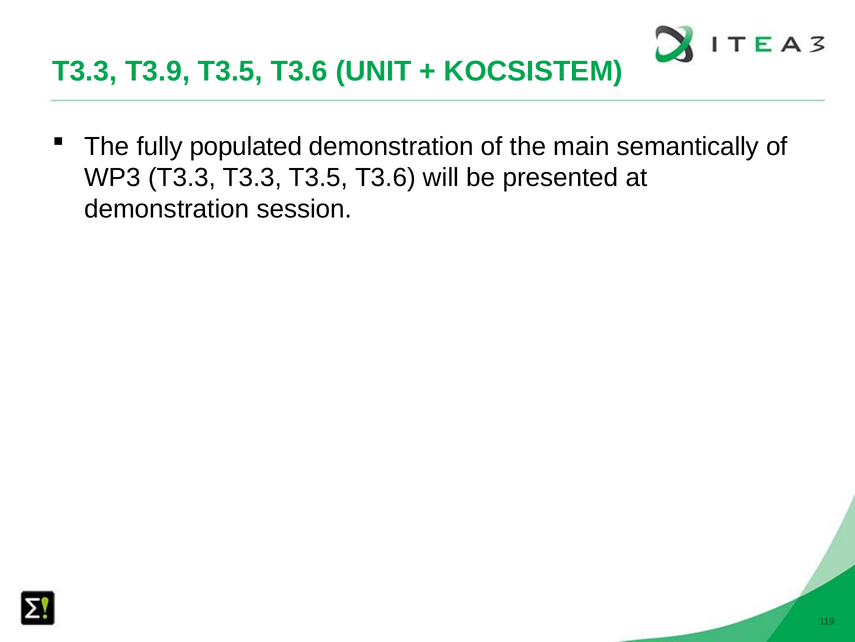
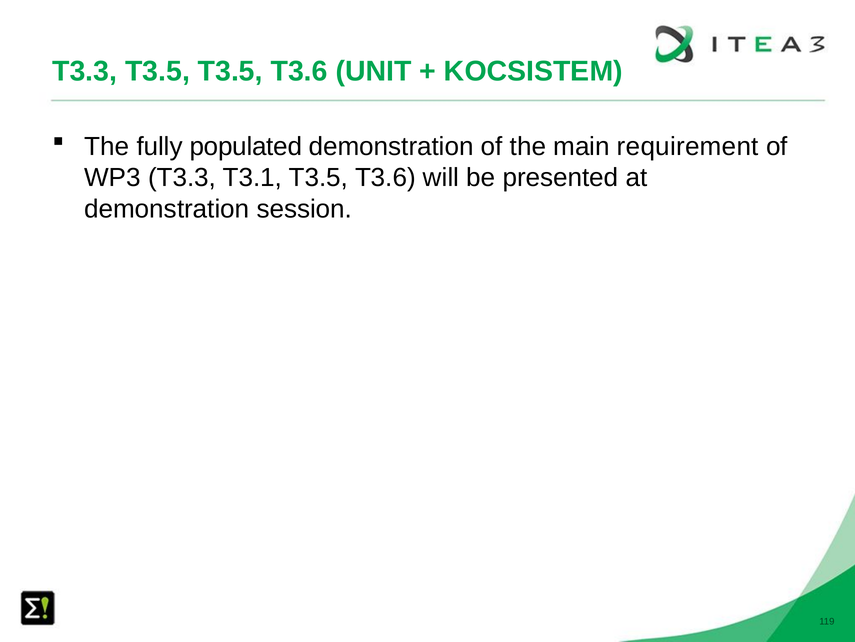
T3.3 T3.9: T3.9 -> T3.5
semantically: semantically -> requirement
T3.3 T3.3: T3.3 -> T3.1
